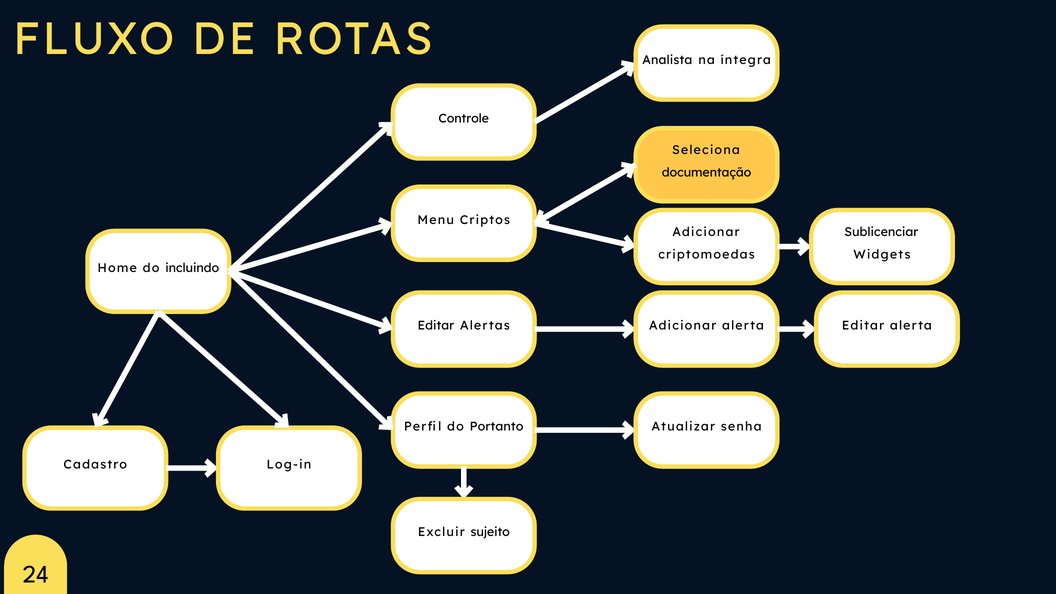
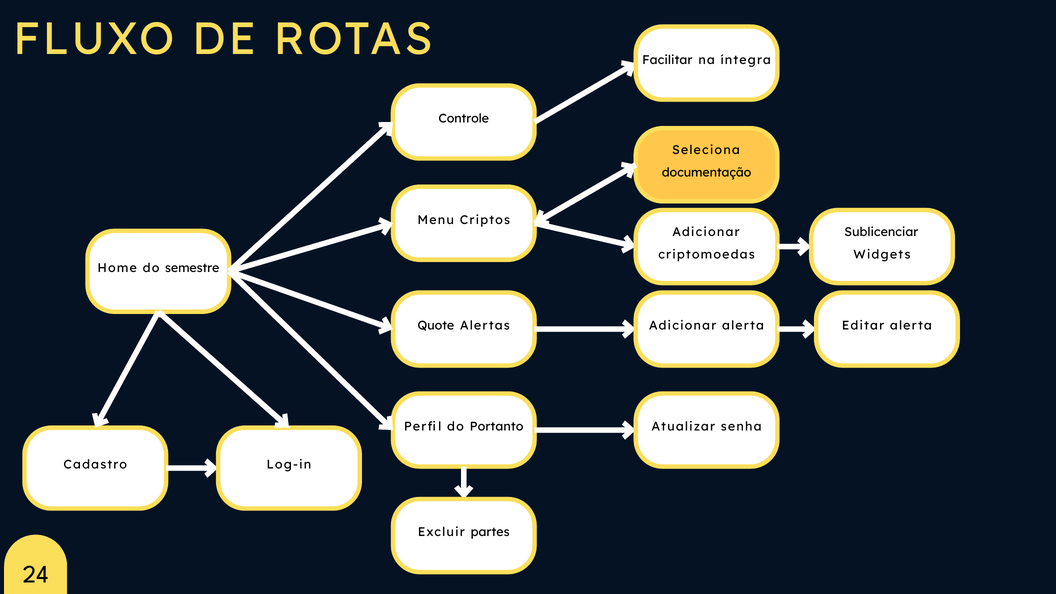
Analista: Analista -> Facilitar
incluindo: incluindo -> semestre
Editar at (436, 326): Editar -> Quote
sujeito: sujeito -> partes
